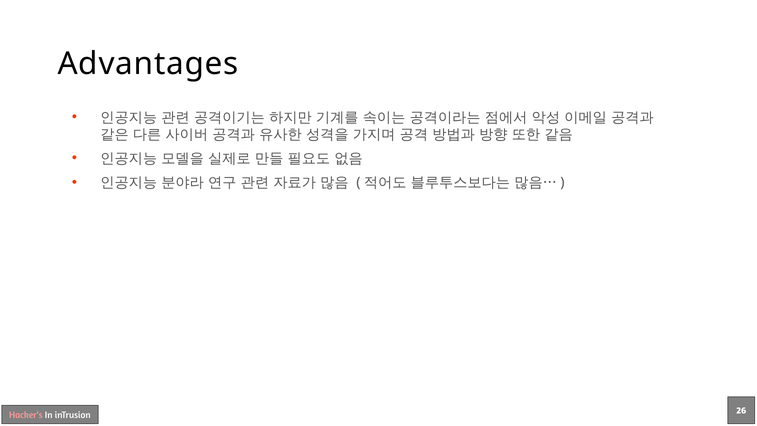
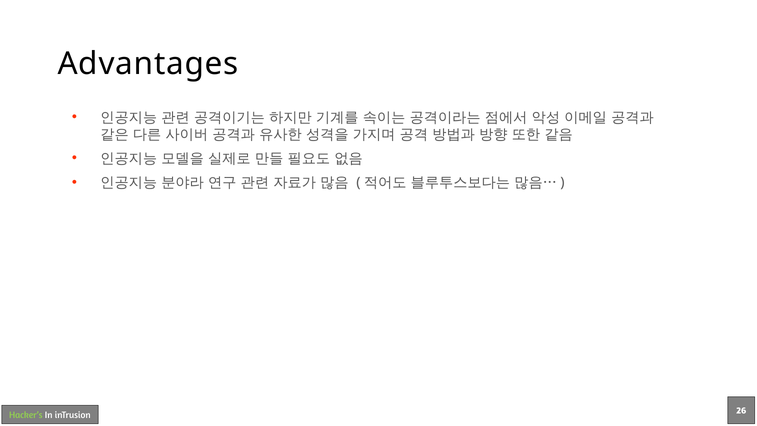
Hacker’s colour: pink -> light green
